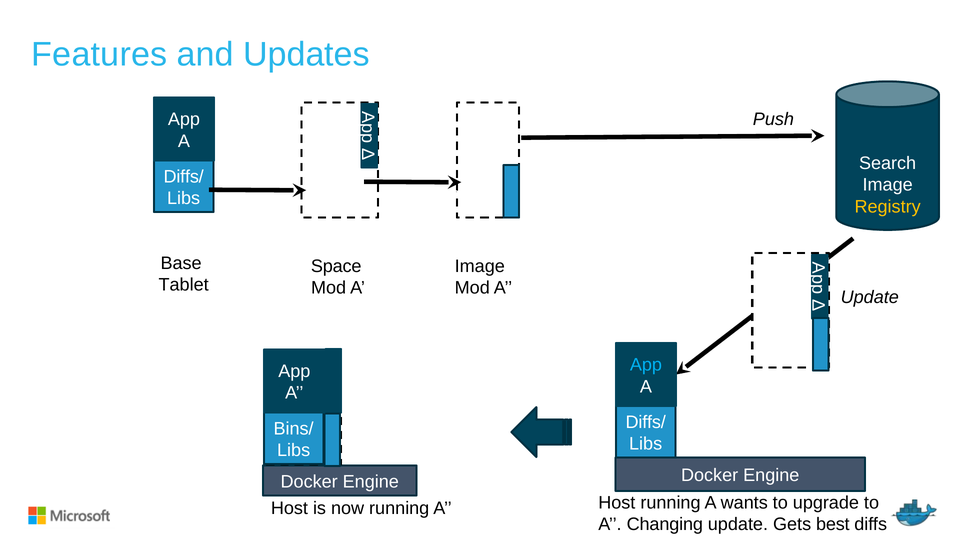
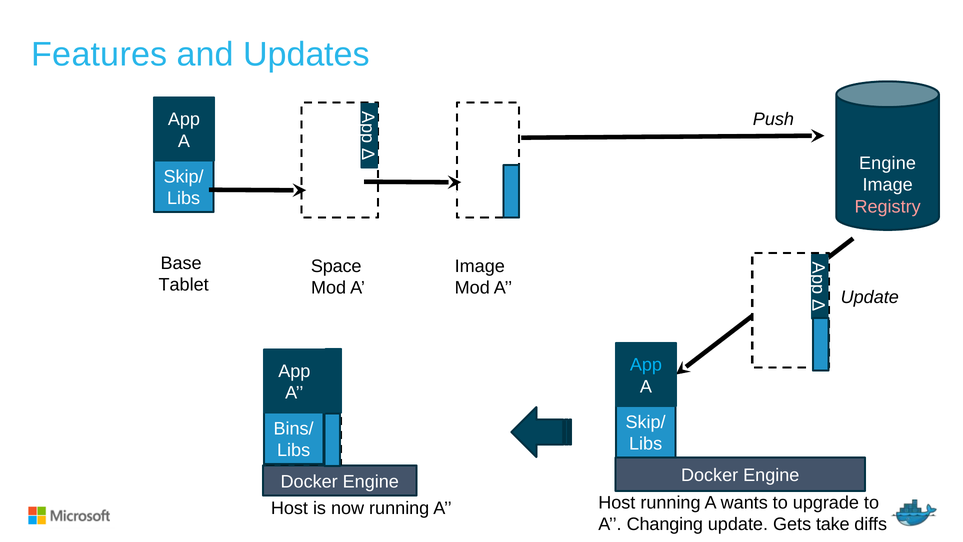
Search at (888, 163): Search -> Engine
Diffs/ at (184, 177): Diffs/ -> Skip/
Registry colour: yellow -> pink
Diffs/ at (646, 422): Diffs/ -> Skip/
best: best -> take
